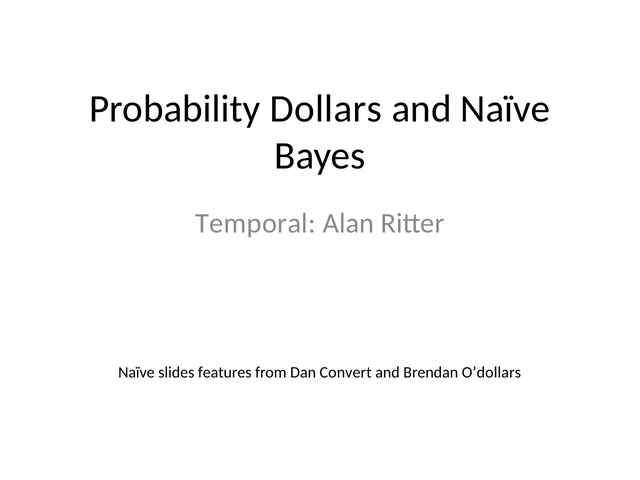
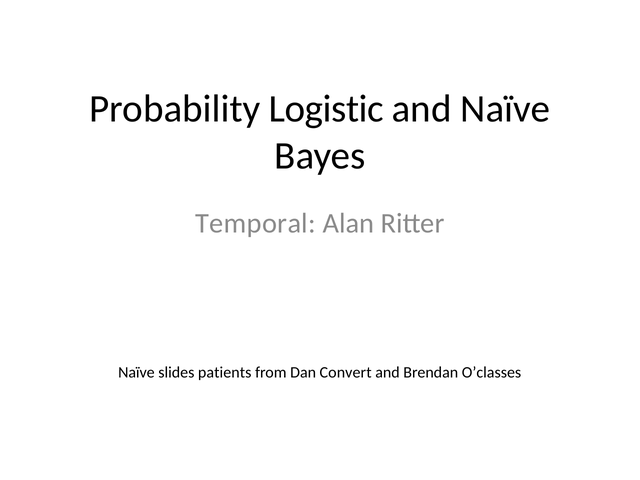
Dollars: Dollars -> Logistic
features: features -> patients
O’dollars: O’dollars -> O’classes
